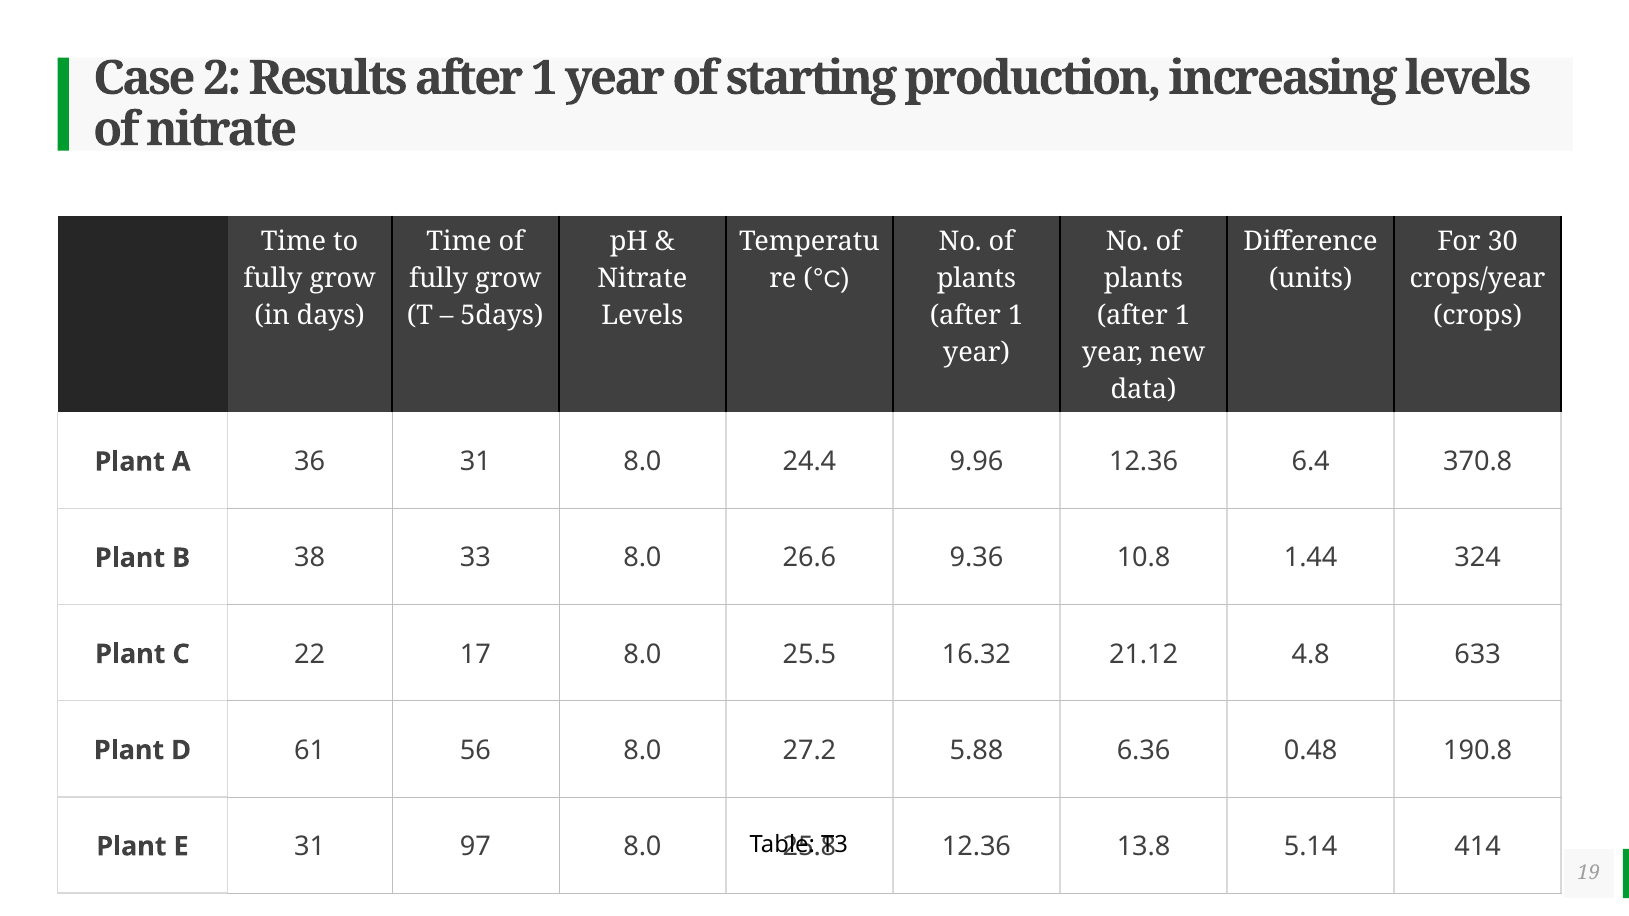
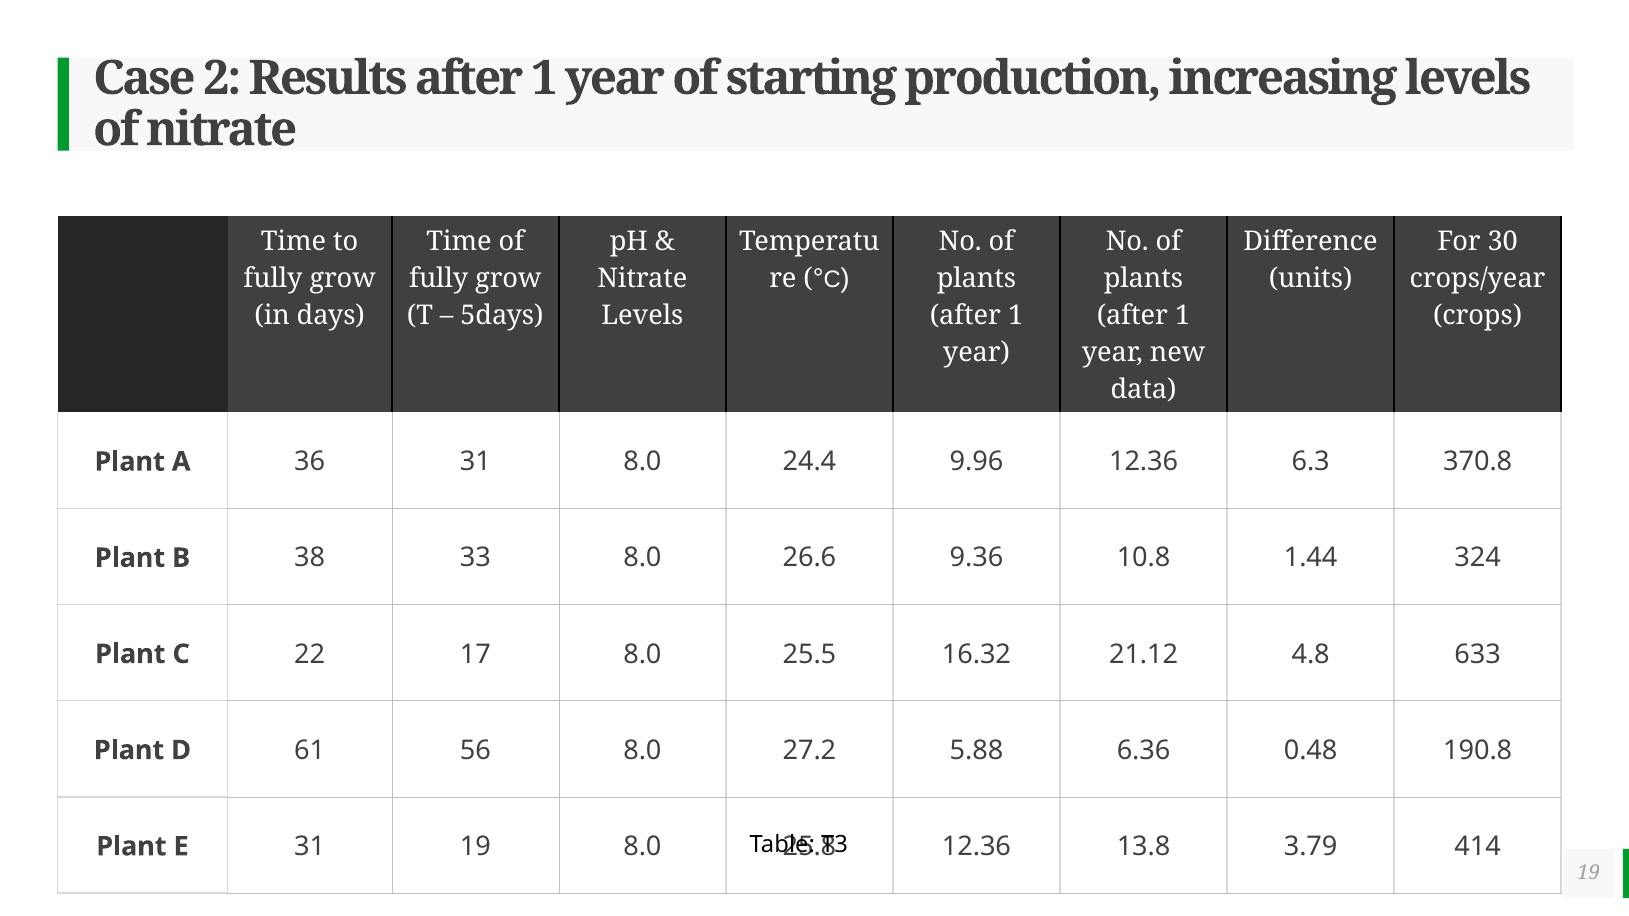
6.4: 6.4 -> 6.3
31 97: 97 -> 19
5.14: 5.14 -> 3.79
